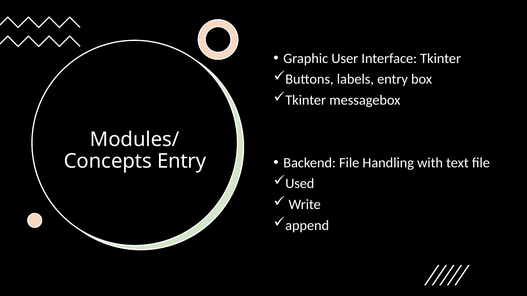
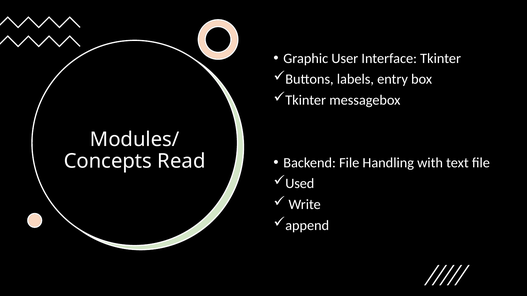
Entry at (182, 161): Entry -> Read
